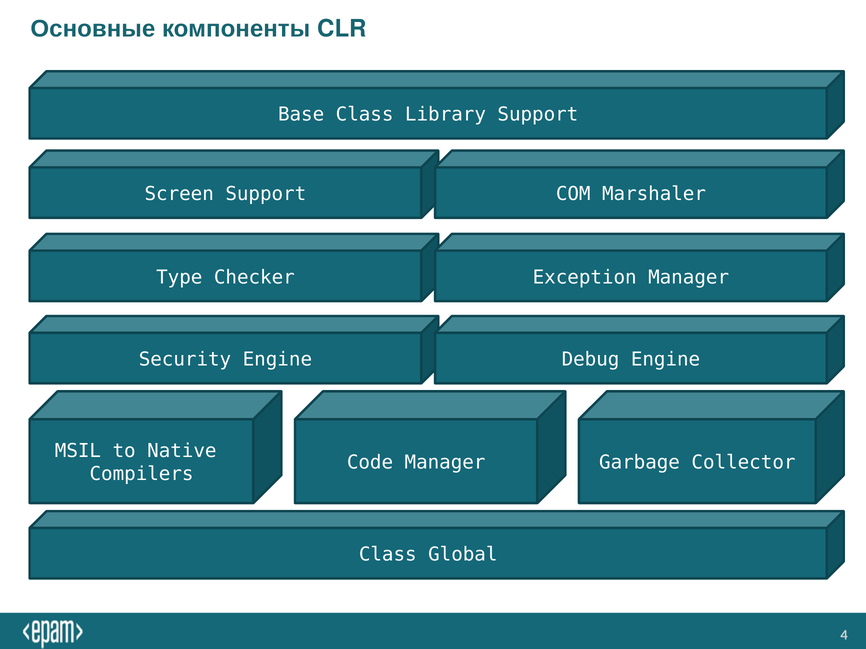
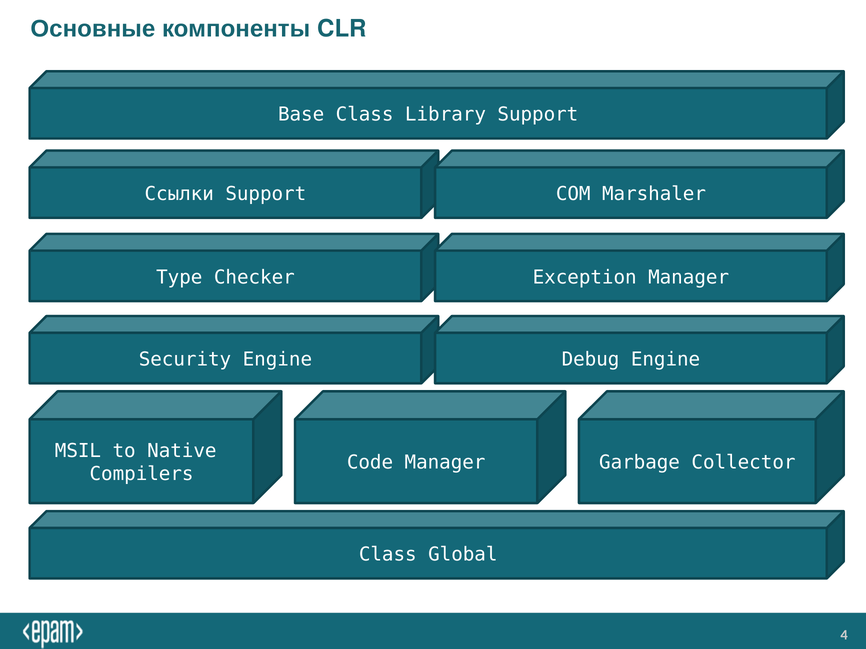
Screen: Screen -> Ссылки
